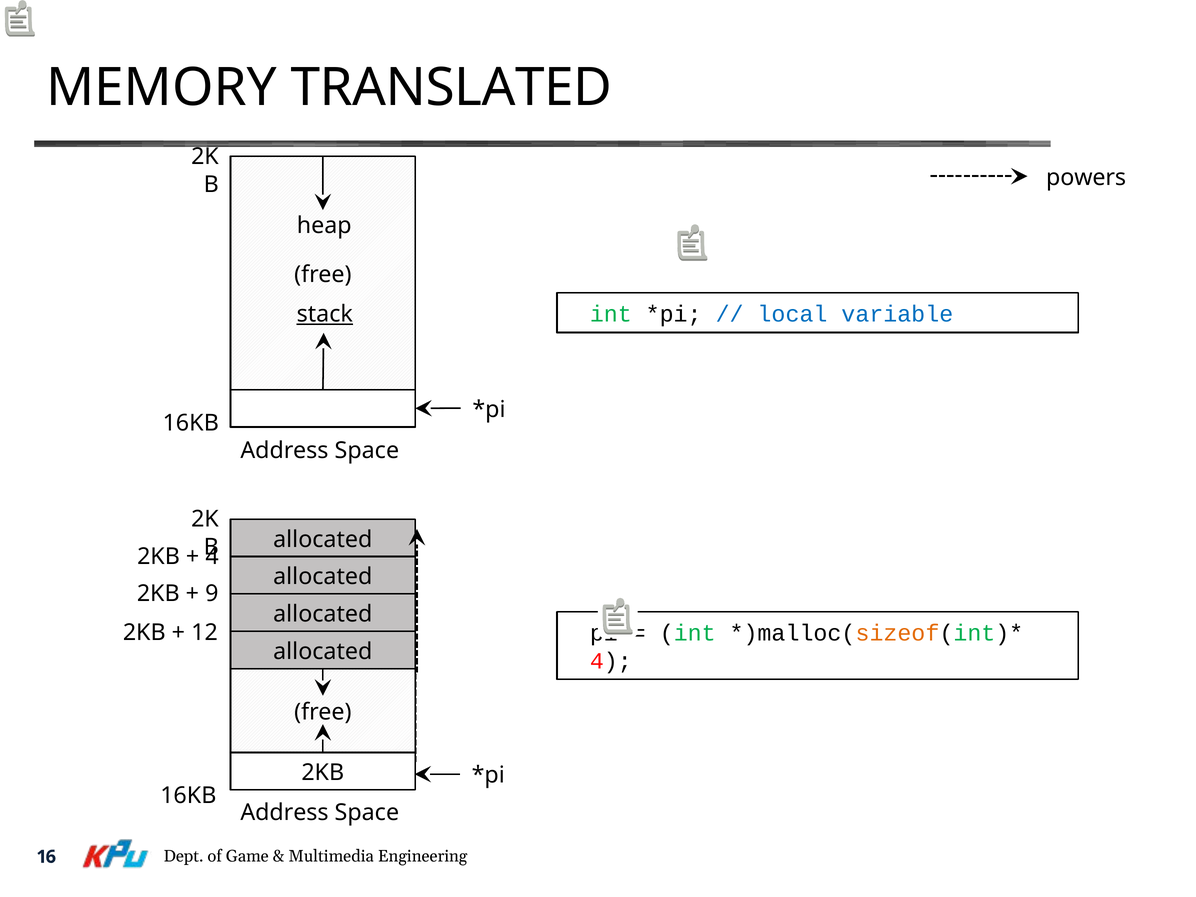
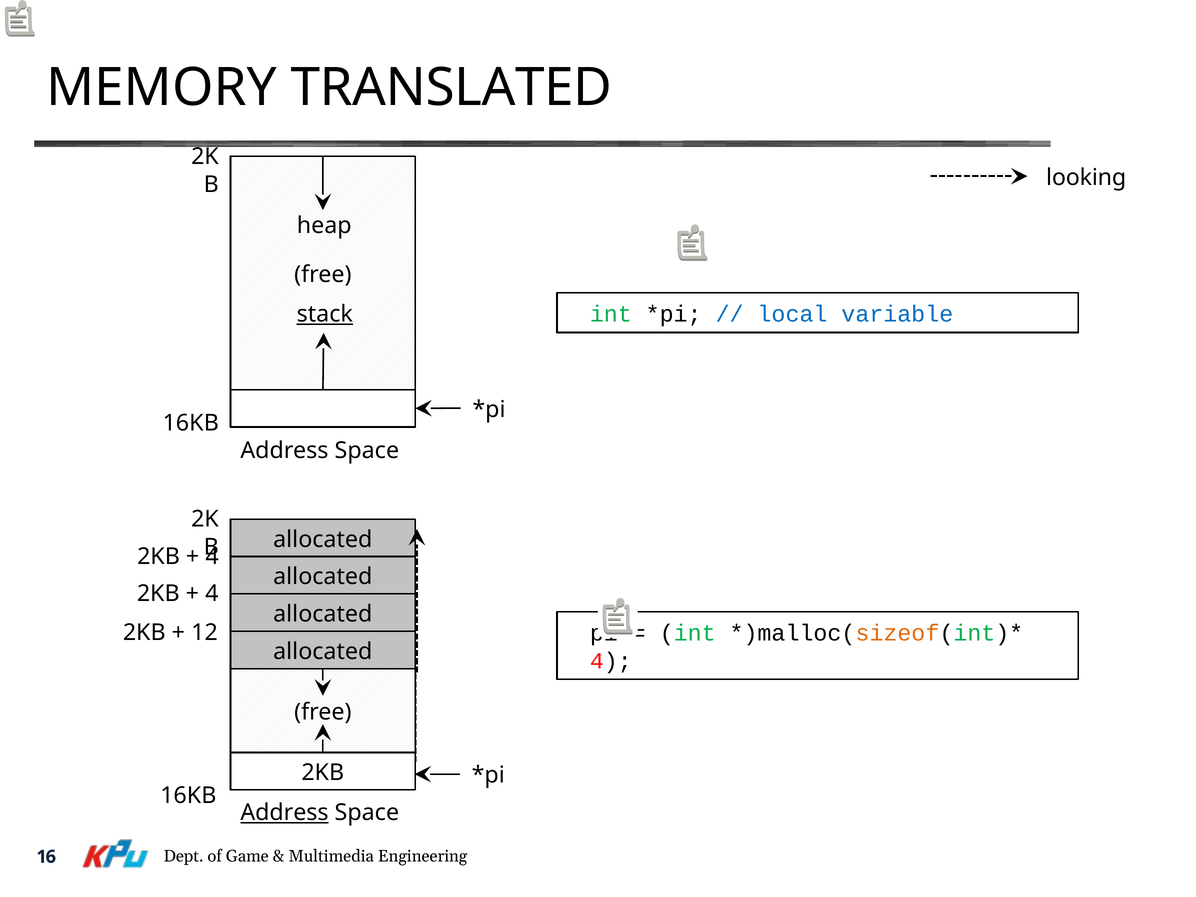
powers: powers -> looking
9 at (212, 594): 9 -> 4
Address at (284, 813) underline: none -> present
